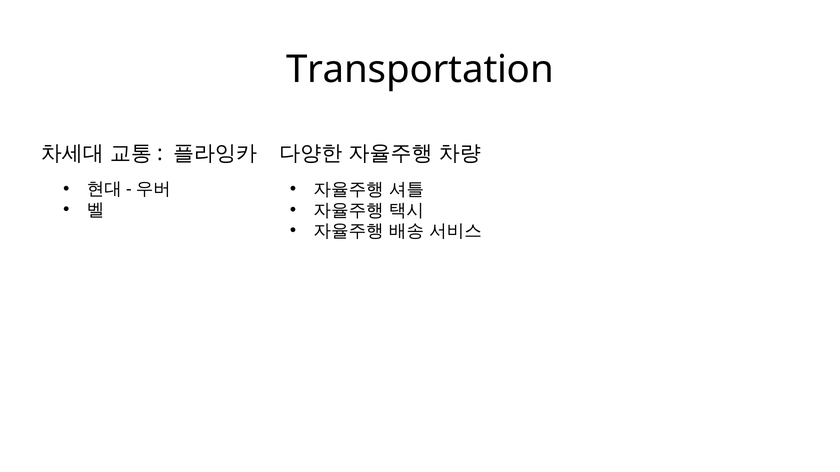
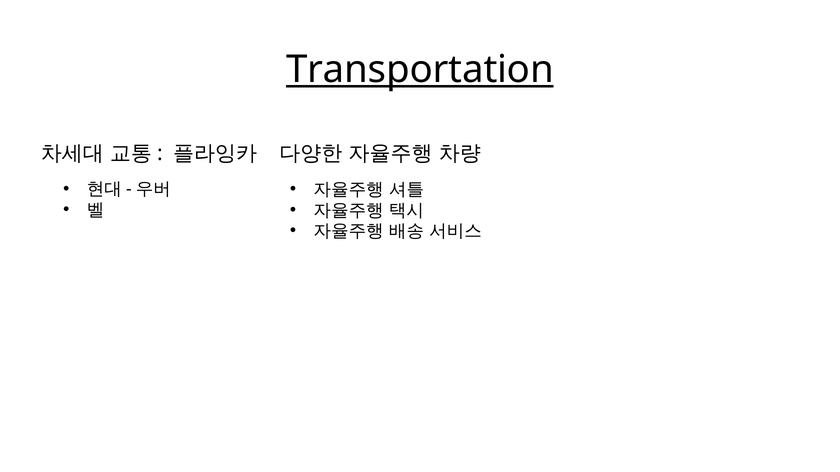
Transportation underline: none -> present
